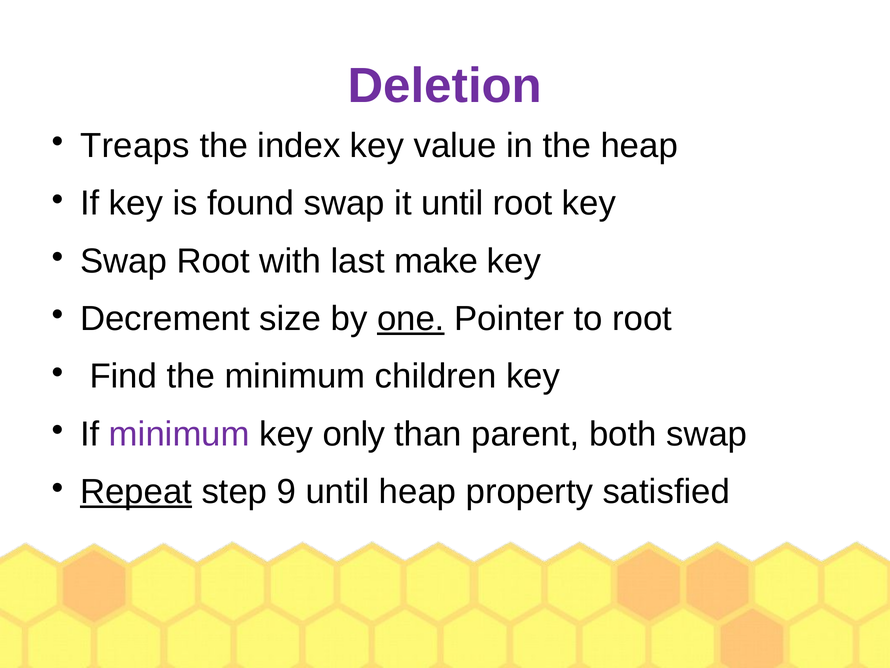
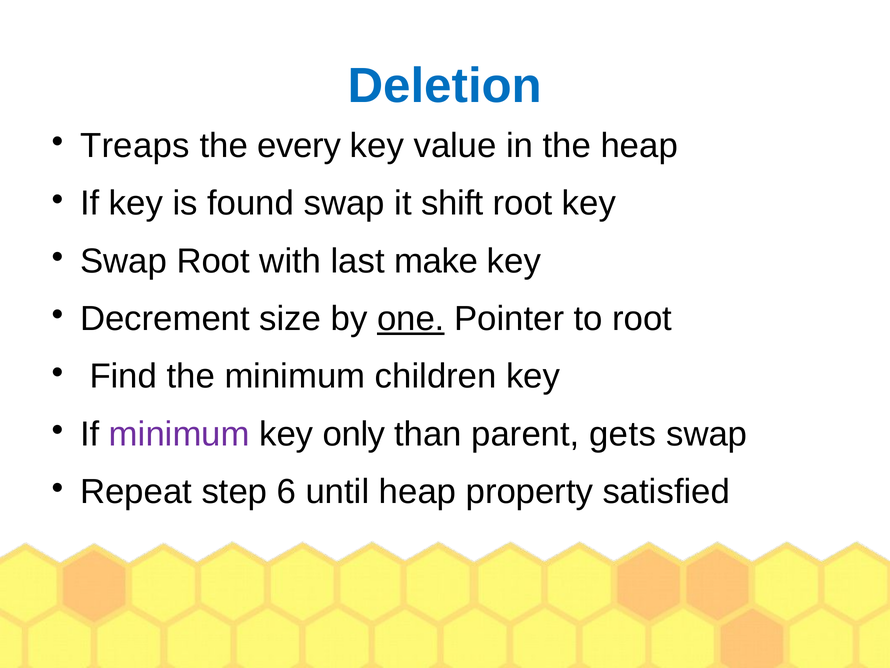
Deletion colour: purple -> blue
index: index -> every
it until: until -> shift
both: both -> gets
Repeat underline: present -> none
9: 9 -> 6
